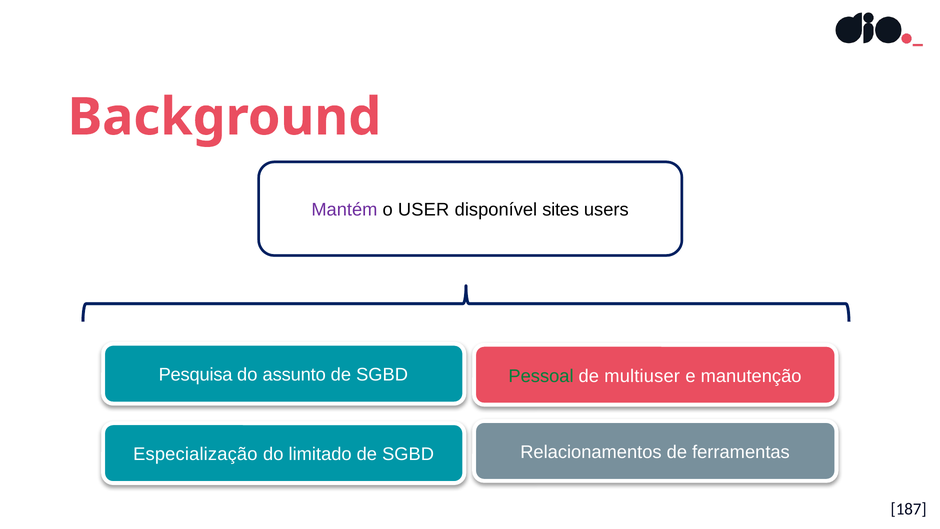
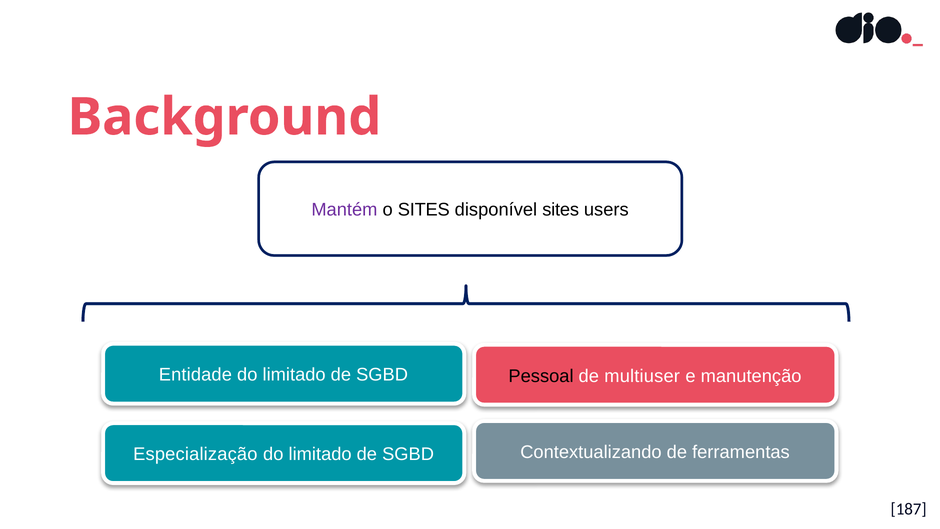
o USER: USER -> SITES
Pesquisa: Pesquisa -> Entidade
assunto at (294, 375): assunto -> limitado
Pessoal colour: green -> black
Relacionamentos: Relacionamentos -> Contextualizando
